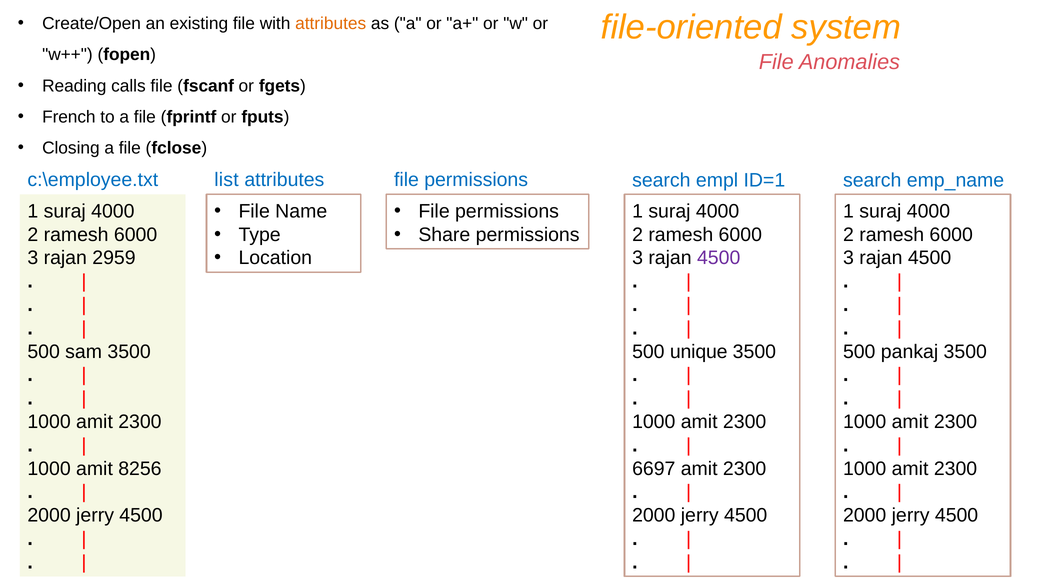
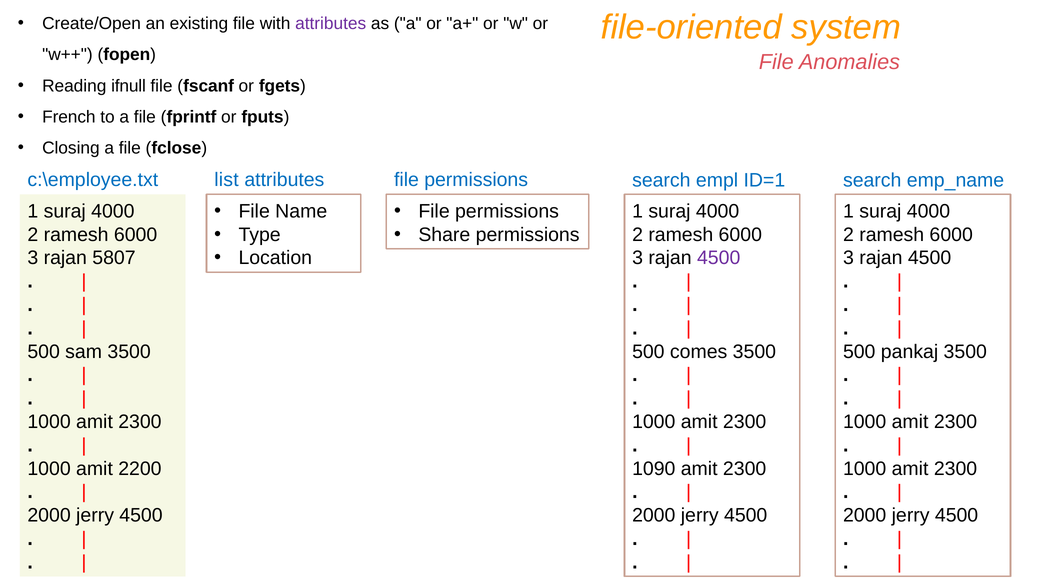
attributes at (331, 23) colour: orange -> purple
calls: calls -> ifnull
2959: 2959 -> 5807
unique: unique -> comes
8256: 8256 -> 2200
6697: 6697 -> 1090
